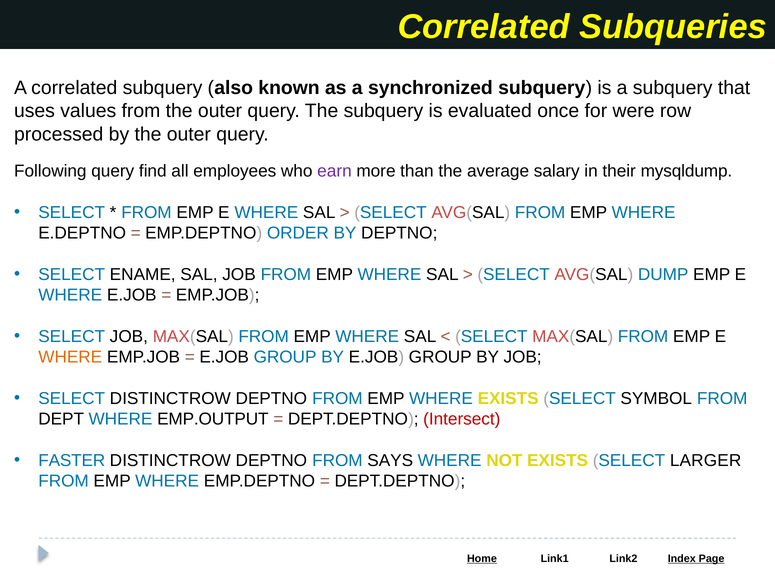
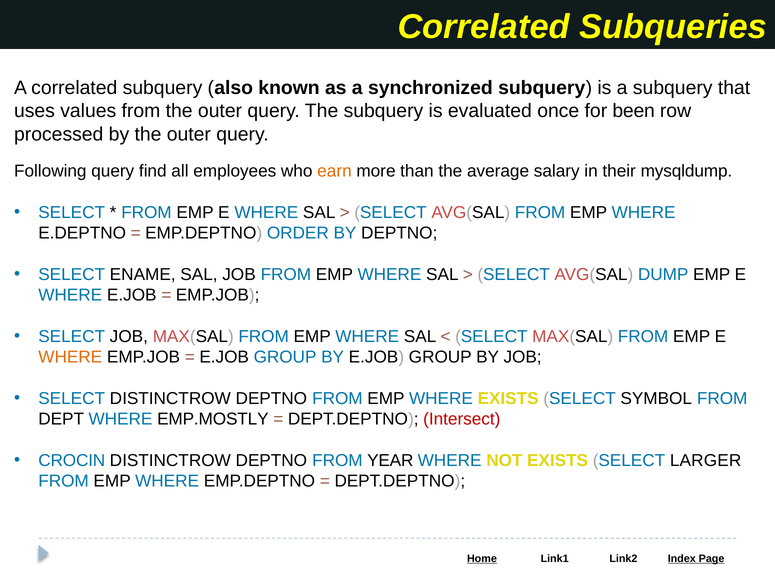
were: were -> been
earn colour: purple -> orange
EMP.OUTPUT: EMP.OUTPUT -> EMP.MOSTLY
FASTER: FASTER -> CROCIN
SAYS: SAYS -> YEAR
